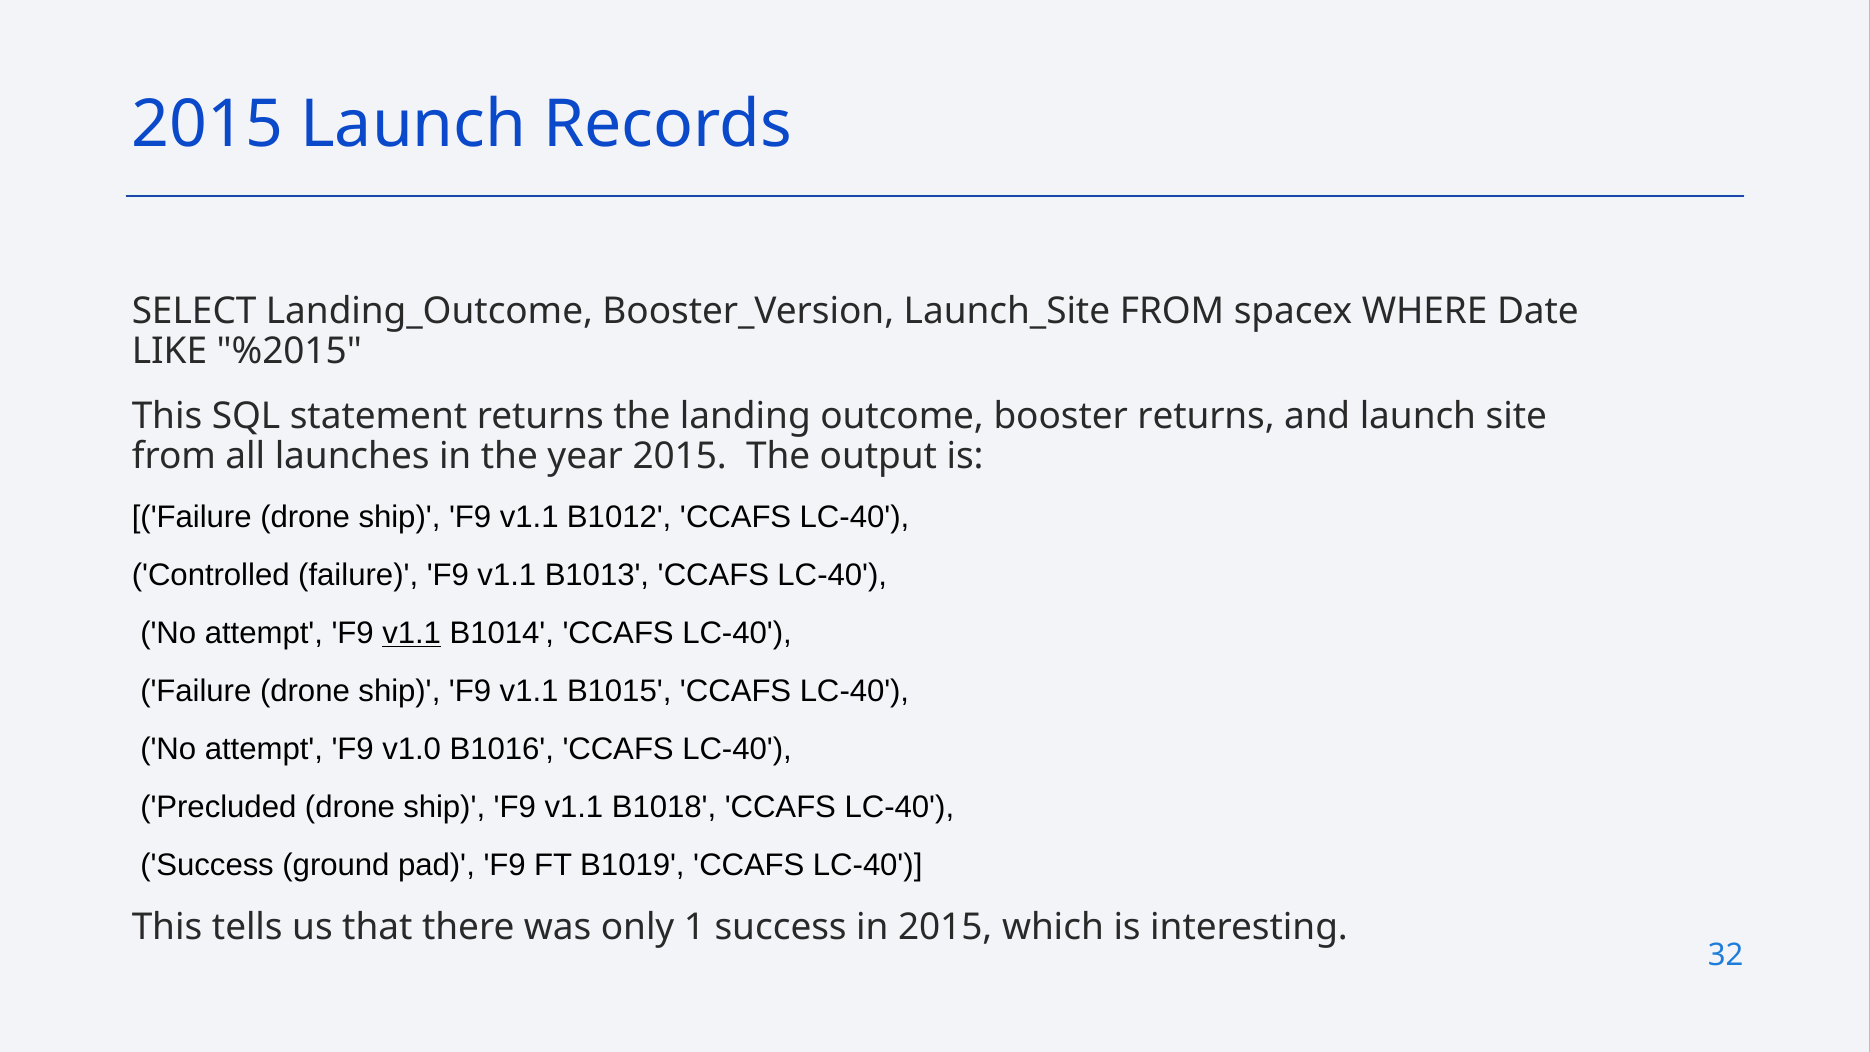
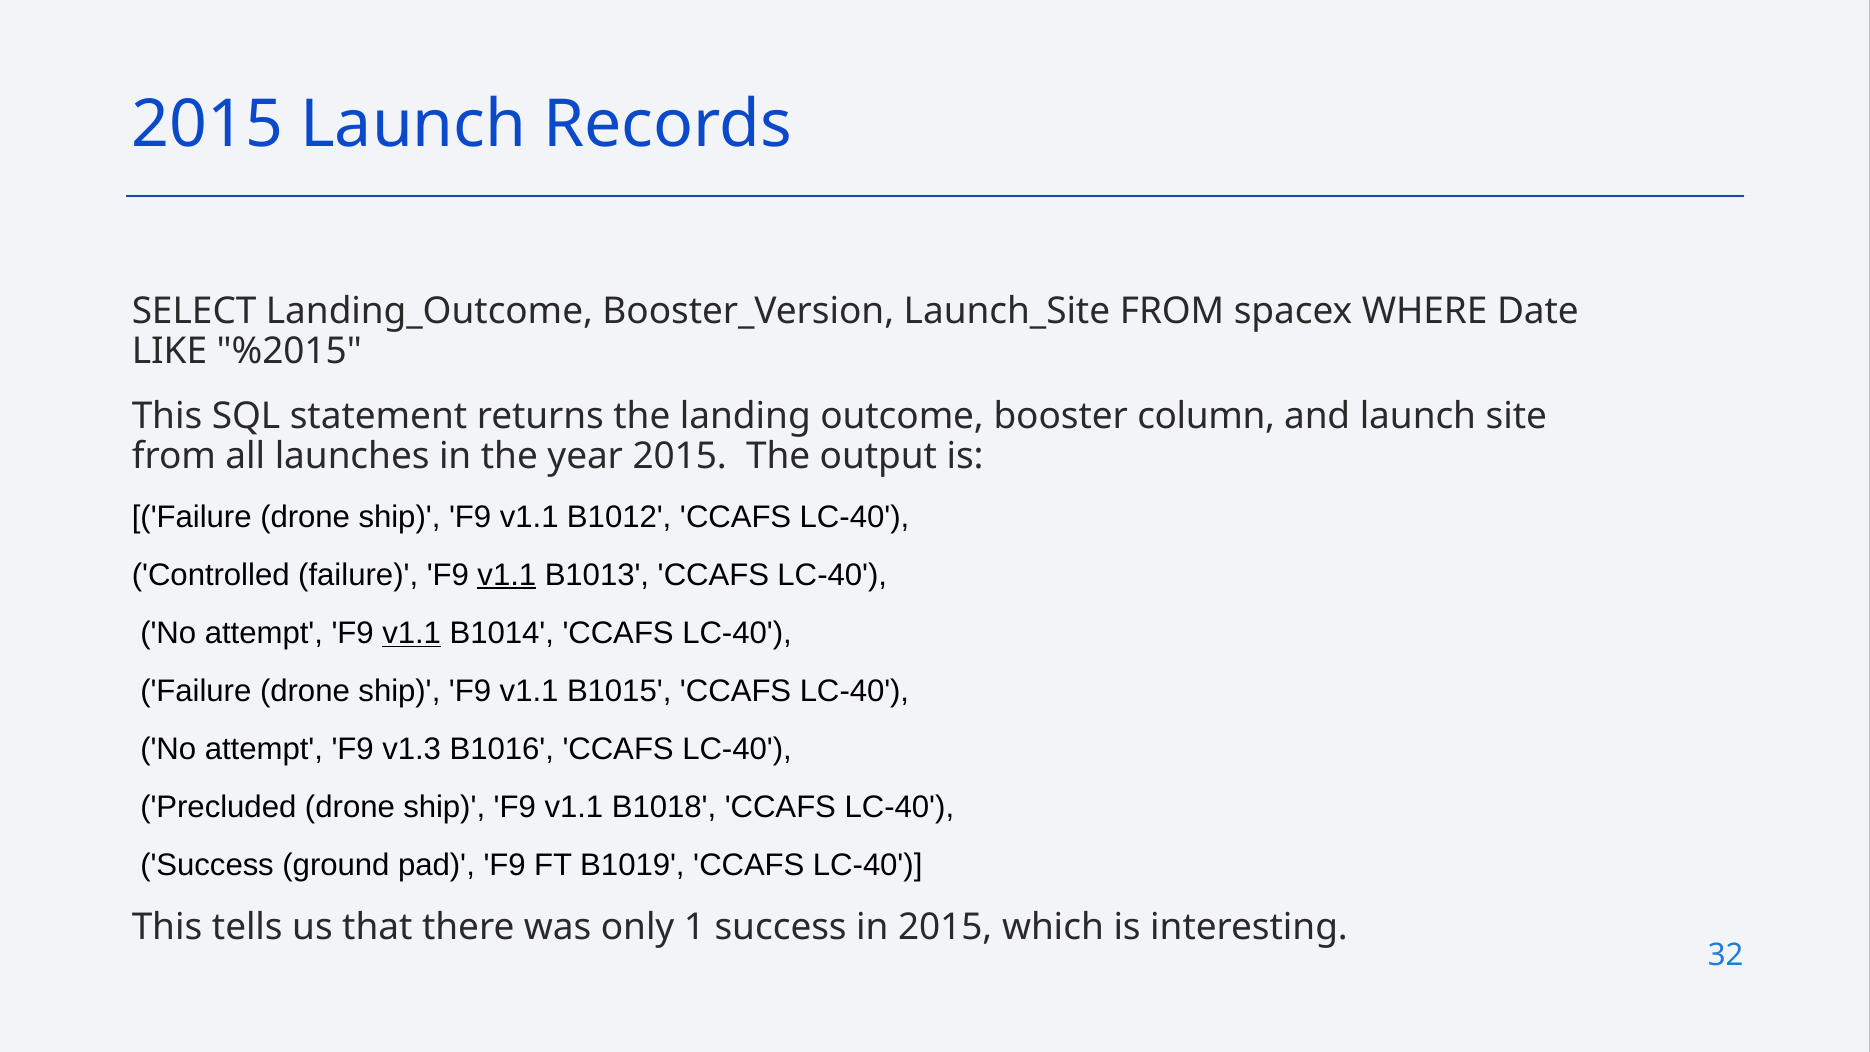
booster returns: returns -> column
v1.1 at (507, 575) underline: none -> present
v1.0: v1.0 -> v1.3
